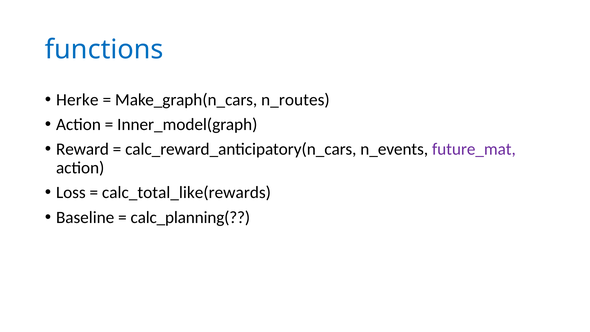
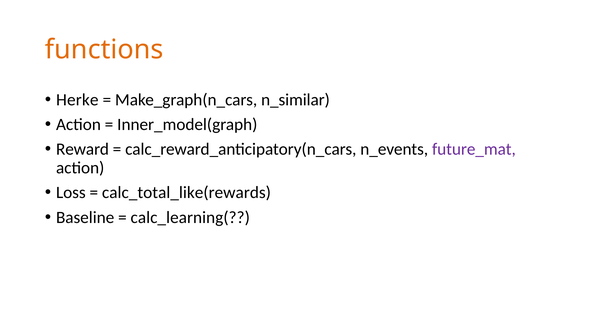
functions colour: blue -> orange
n_routes: n_routes -> n_similar
calc_planning(: calc_planning( -> calc_learning(
